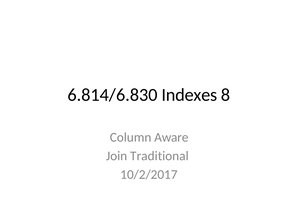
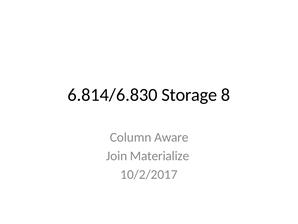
Indexes: Indexes -> Storage
Traditional: Traditional -> Materialize
